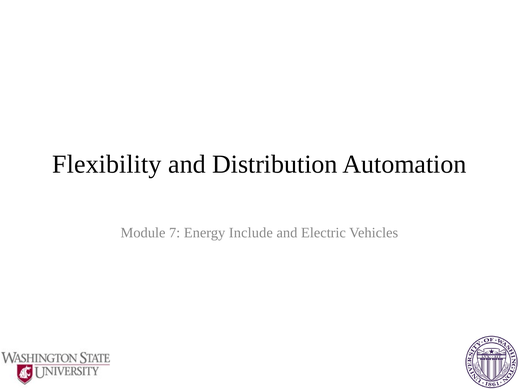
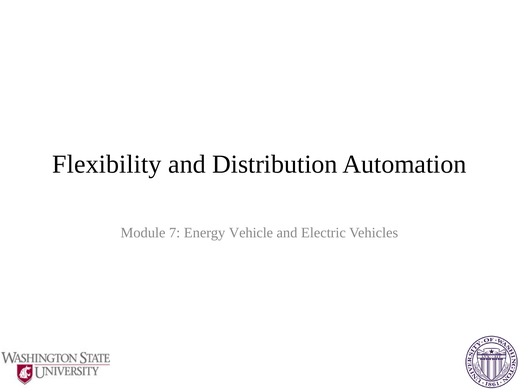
Include: Include -> Vehicle
